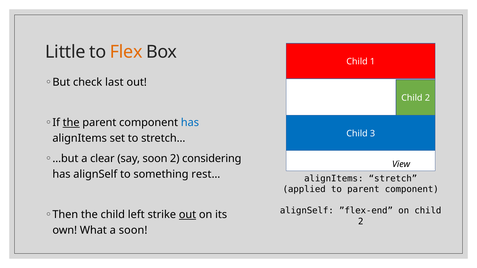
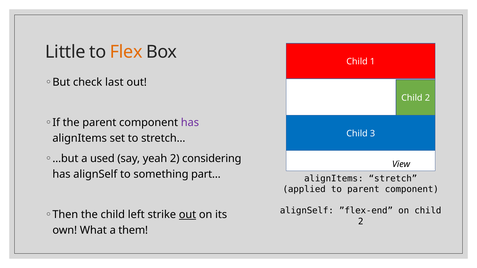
the at (71, 123) underline: present -> none
has at (190, 123) colour: blue -> purple
clear: clear -> used
say soon: soon -> yeah
rest…: rest… -> part…
a soon: soon -> them
